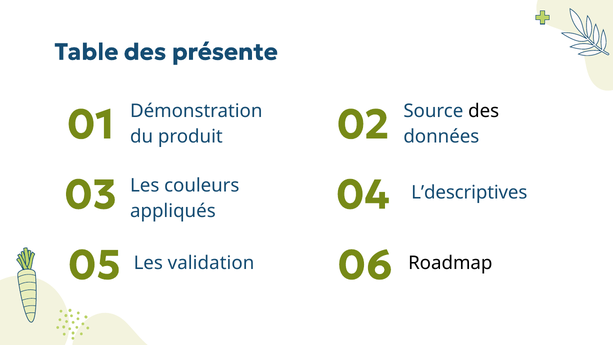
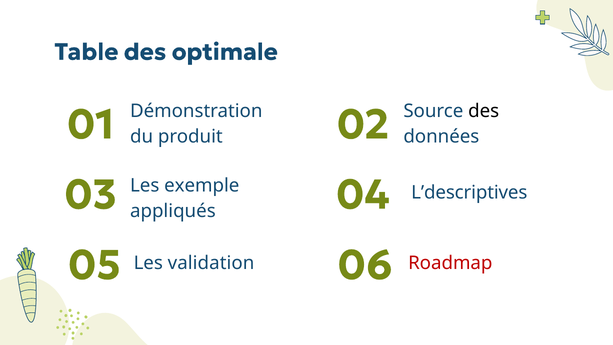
présente: présente -> optimale
couleurs: couleurs -> exemple
Roadmap colour: black -> red
